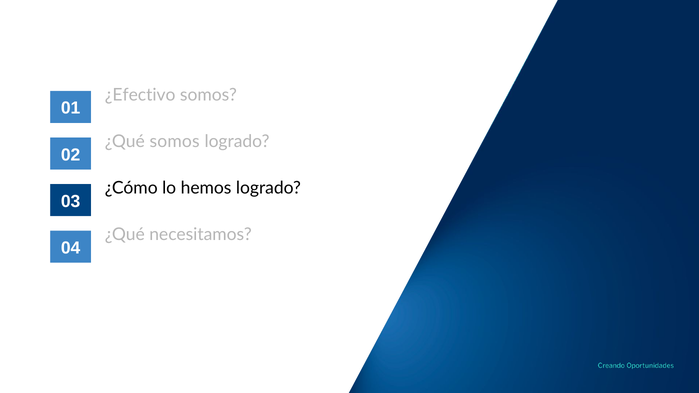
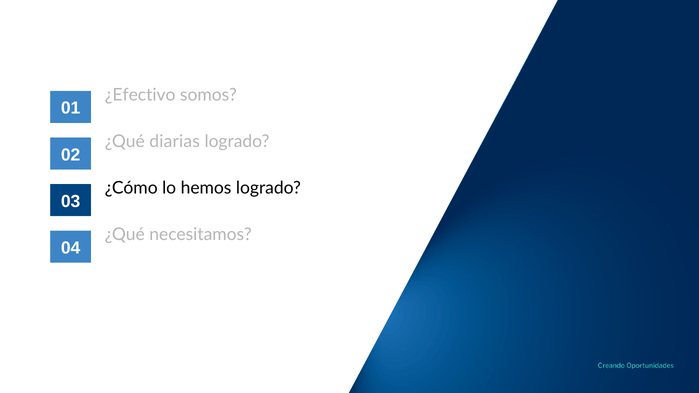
¿Qué somos: somos -> diarias
